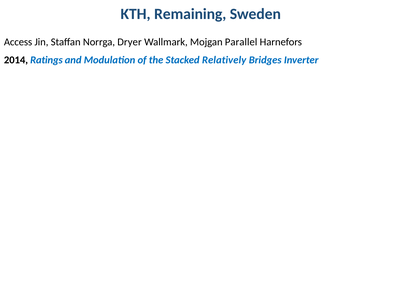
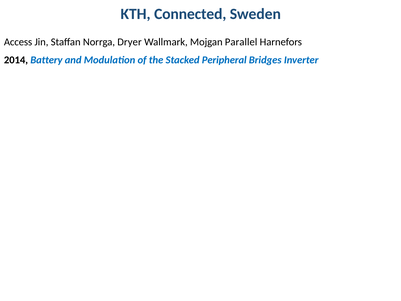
Remaining: Remaining -> Connected
Ratings: Ratings -> Battery
Relatively: Relatively -> Peripheral
